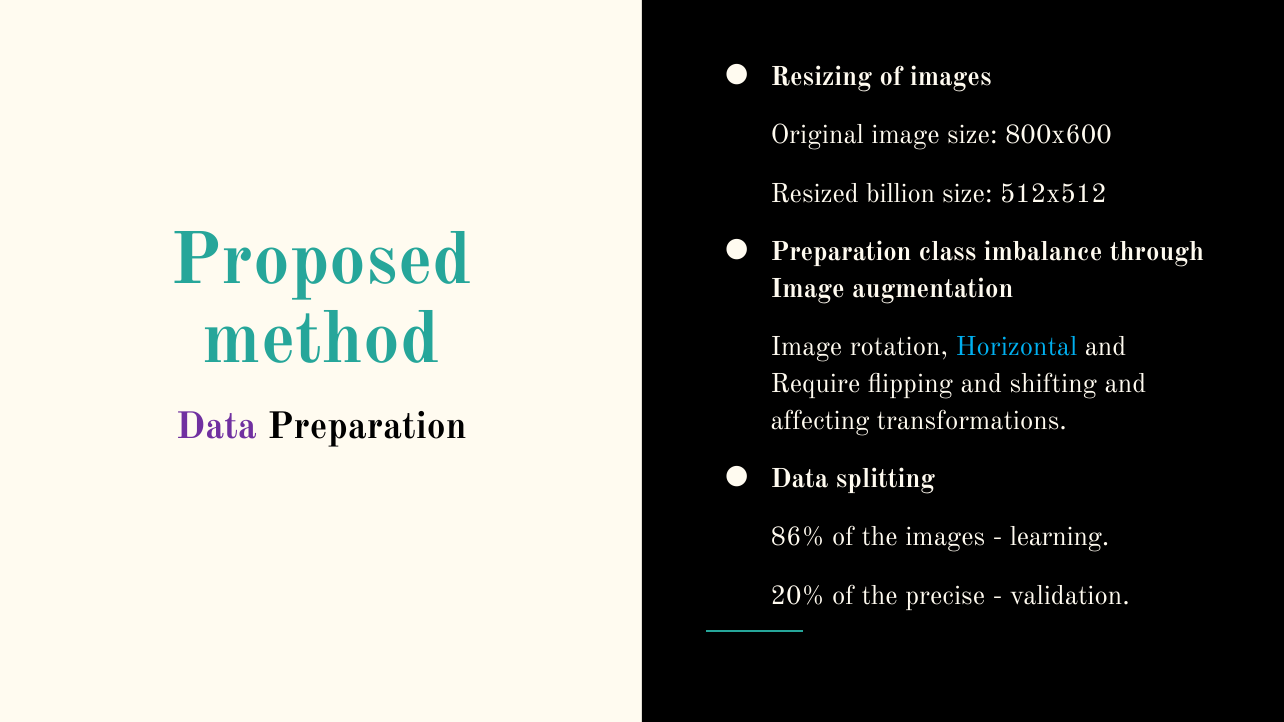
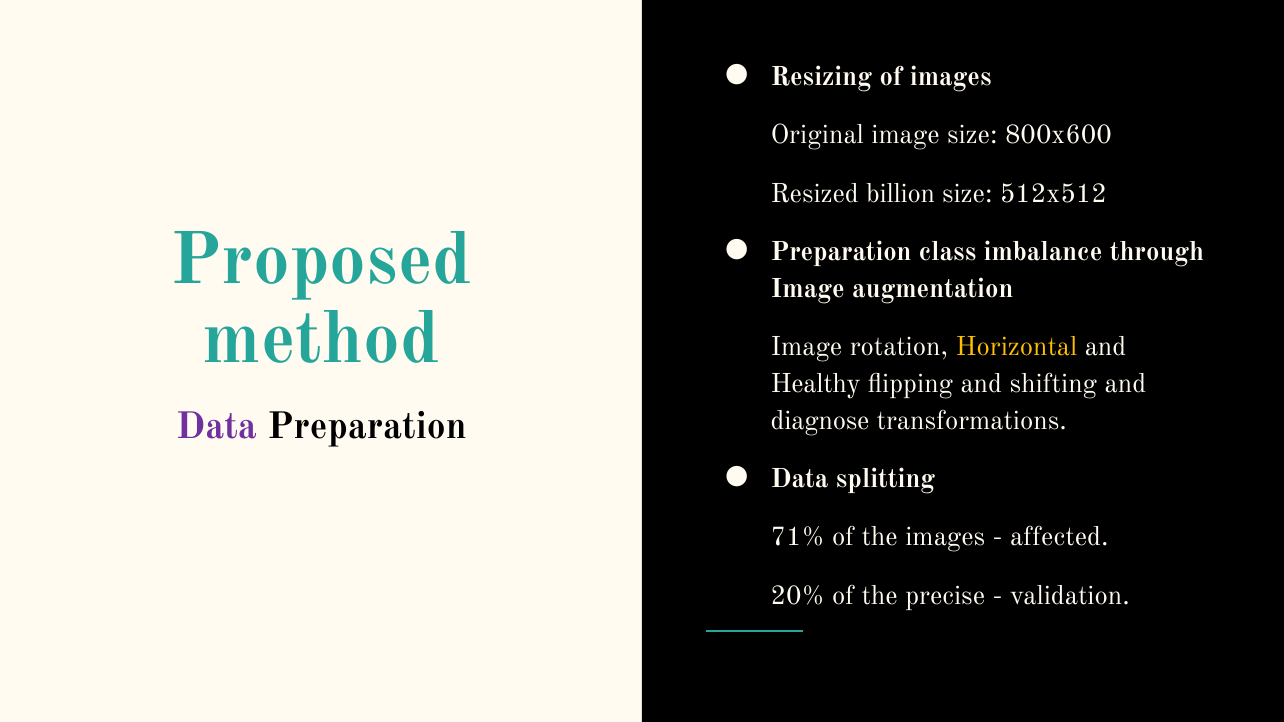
Horizontal colour: light blue -> yellow
Require: Require -> Healthy
affecting: affecting -> diagnose
86%: 86% -> 71%
learning: learning -> affected
